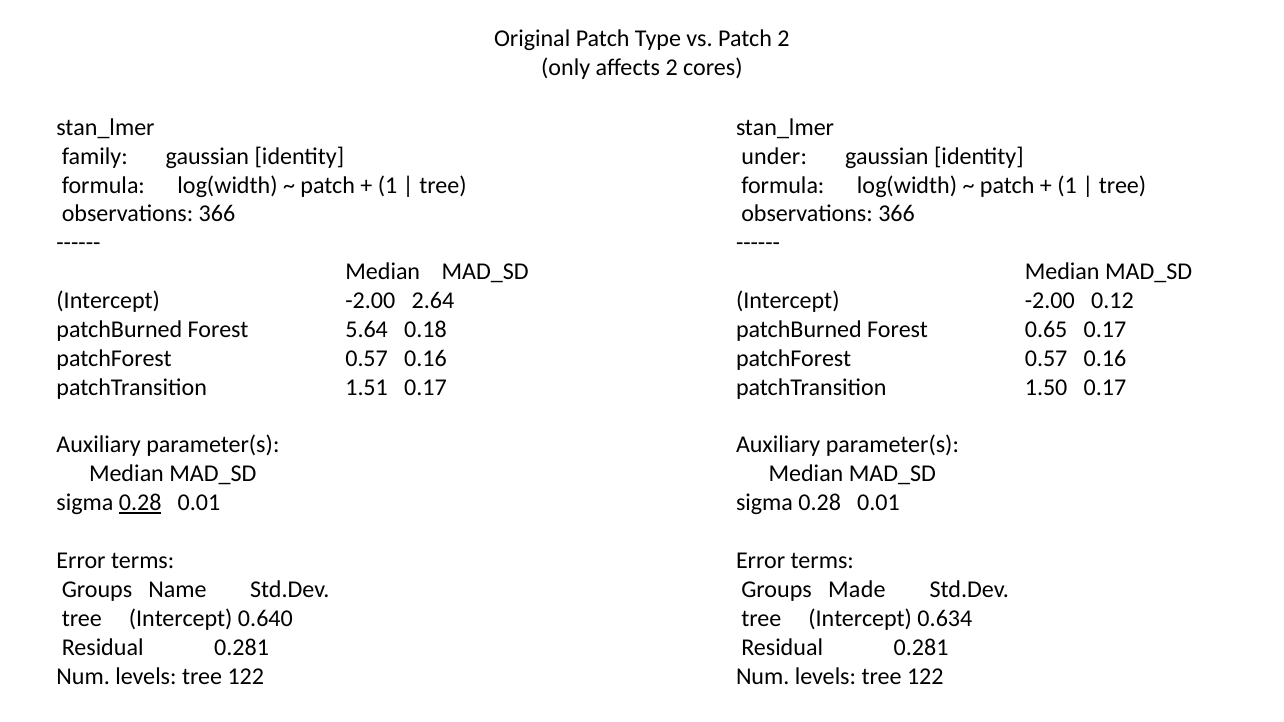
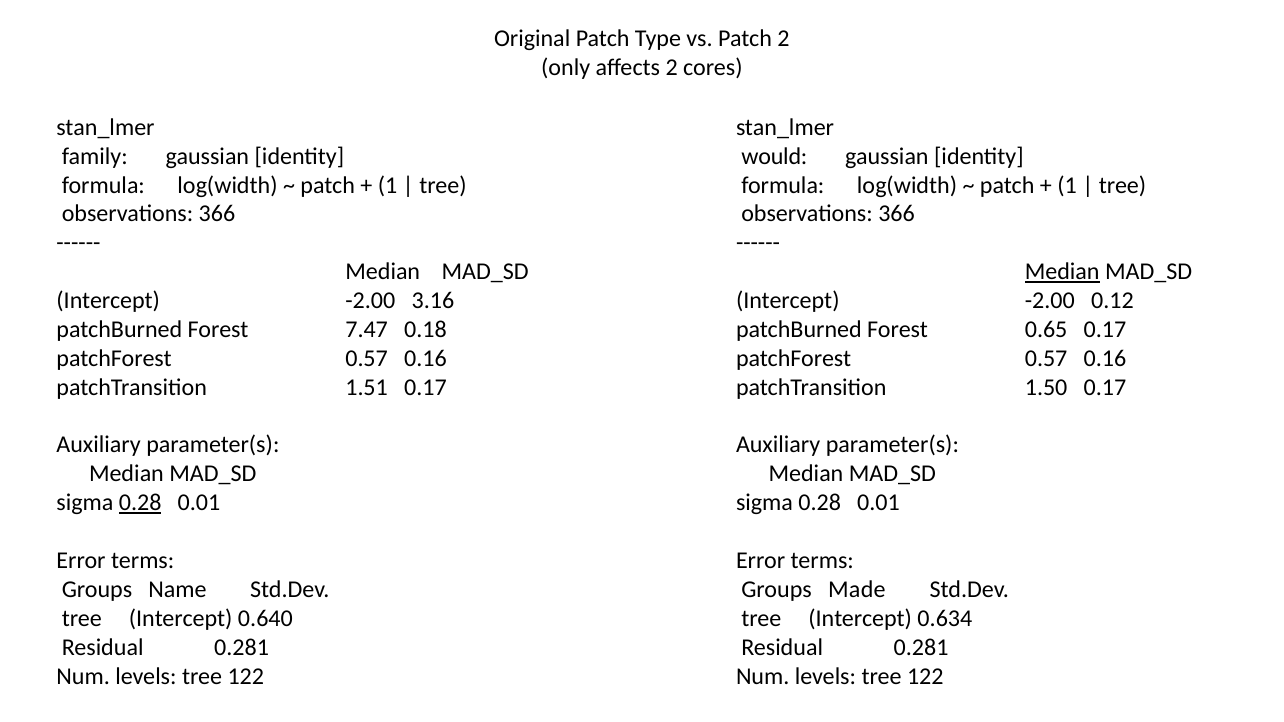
under: under -> would
Median at (1062, 272) underline: none -> present
2.64: 2.64 -> 3.16
5.64: 5.64 -> 7.47
